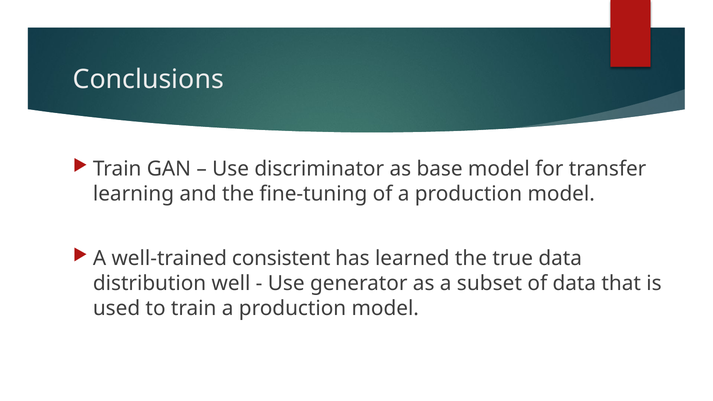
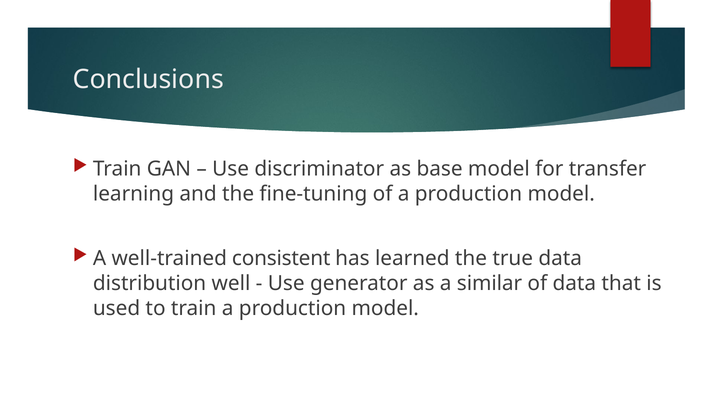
subset: subset -> similar
